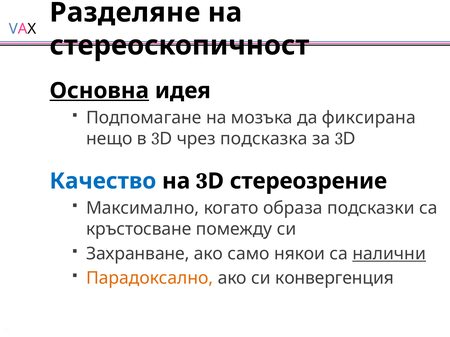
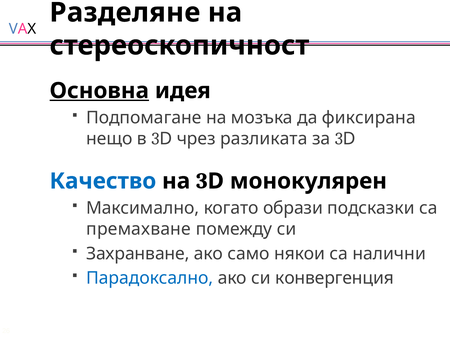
подсказка: подсказка -> разликата
стереозрение: стереозрение -> монокулярен
образа: образа -> образи
кръстосване: кръстосване -> премахване
налични underline: present -> none
Парадоксално colour: orange -> blue
